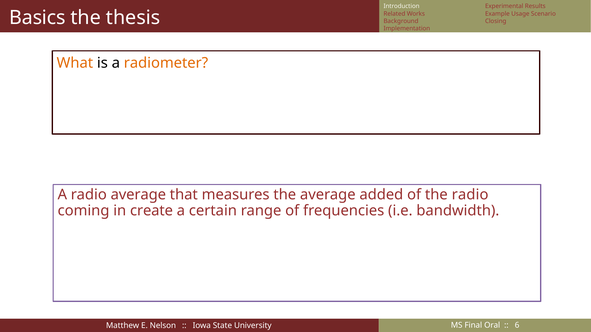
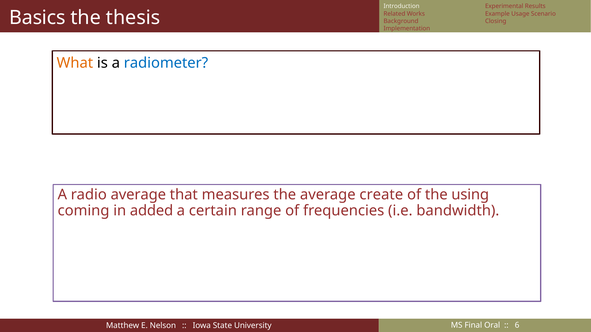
radiometer colour: orange -> blue
added: added -> create
the radio: radio -> using
create: create -> added
